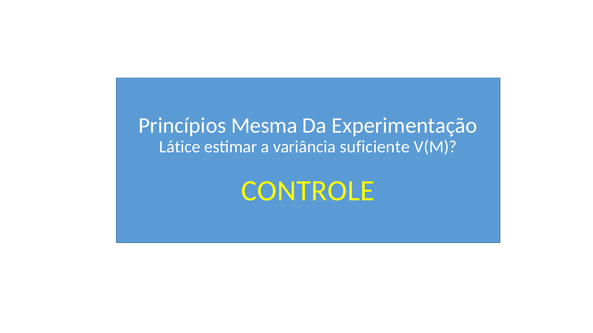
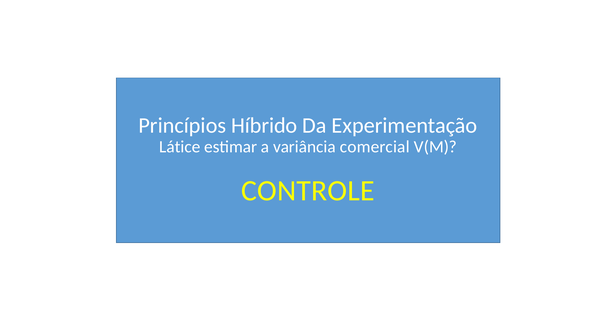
Mesma: Mesma -> Híbrido
suficiente: suficiente -> comercial
